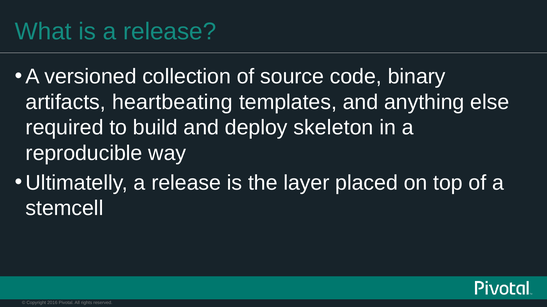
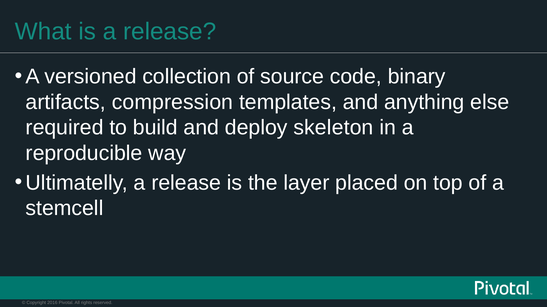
heartbeating: heartbeating -> compression
